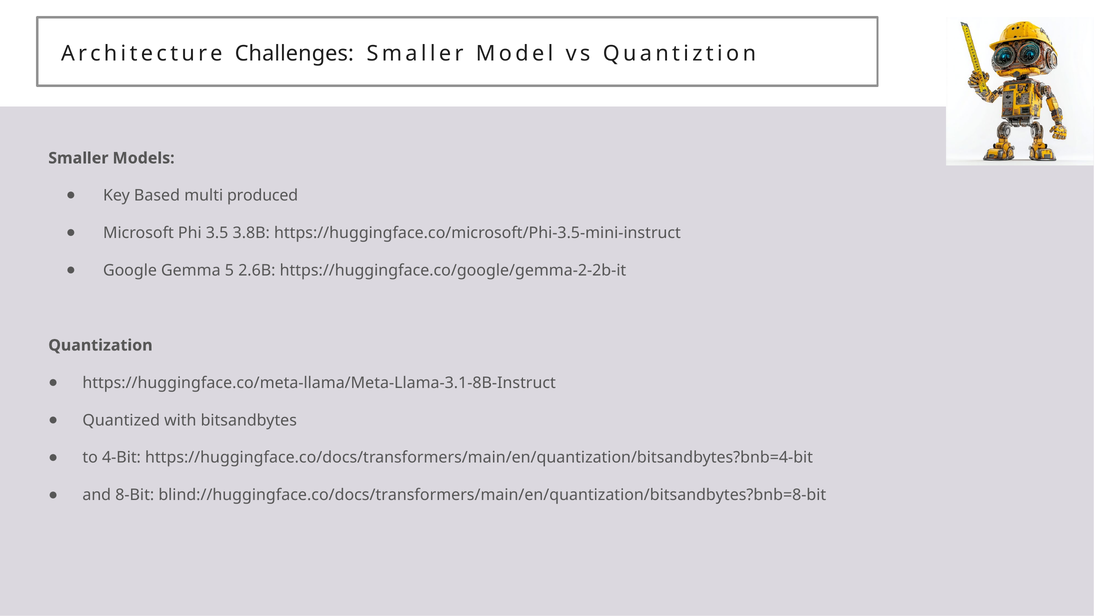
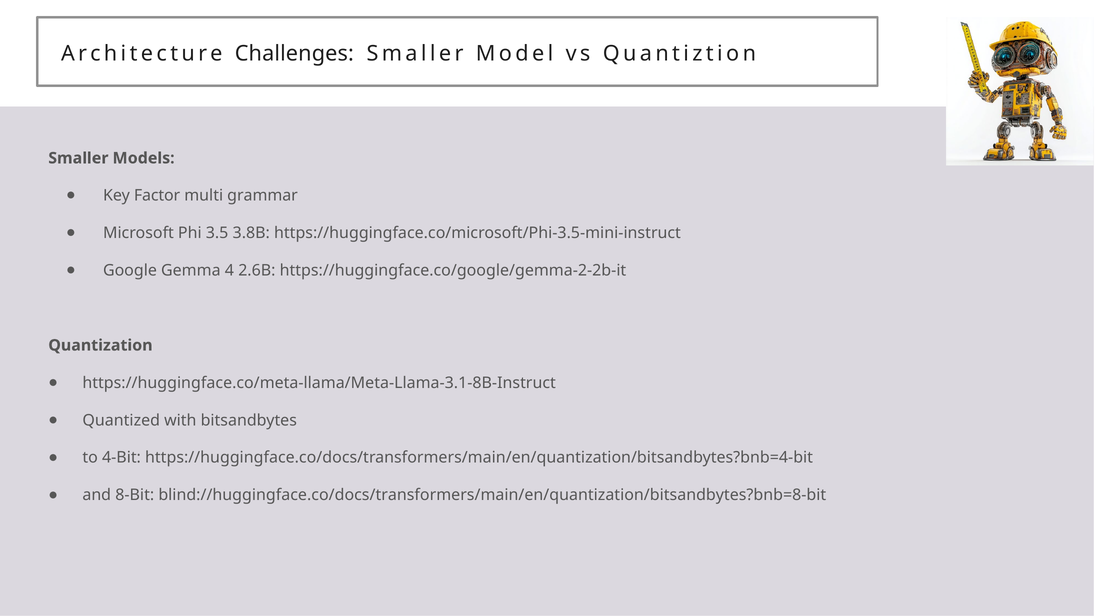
Based: Based -> Factor
produced: produced -> grammar
5: 5 -> 4
